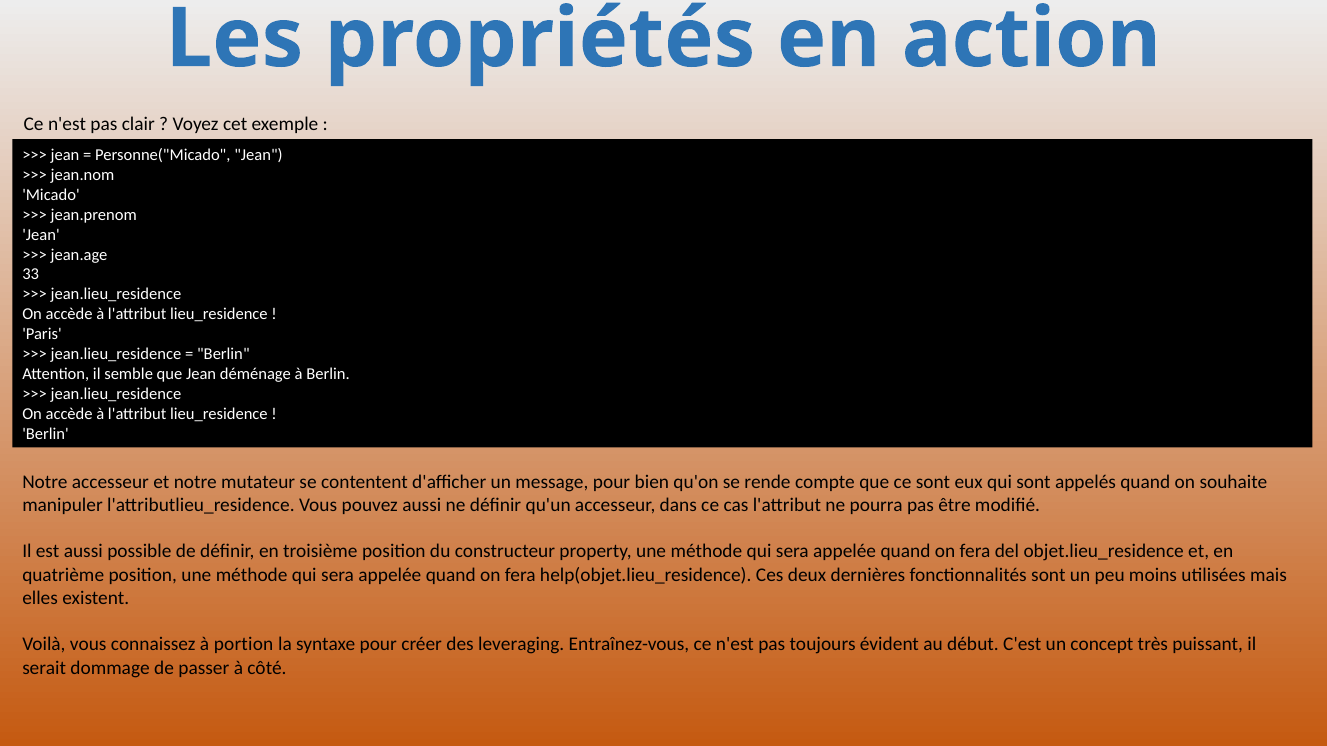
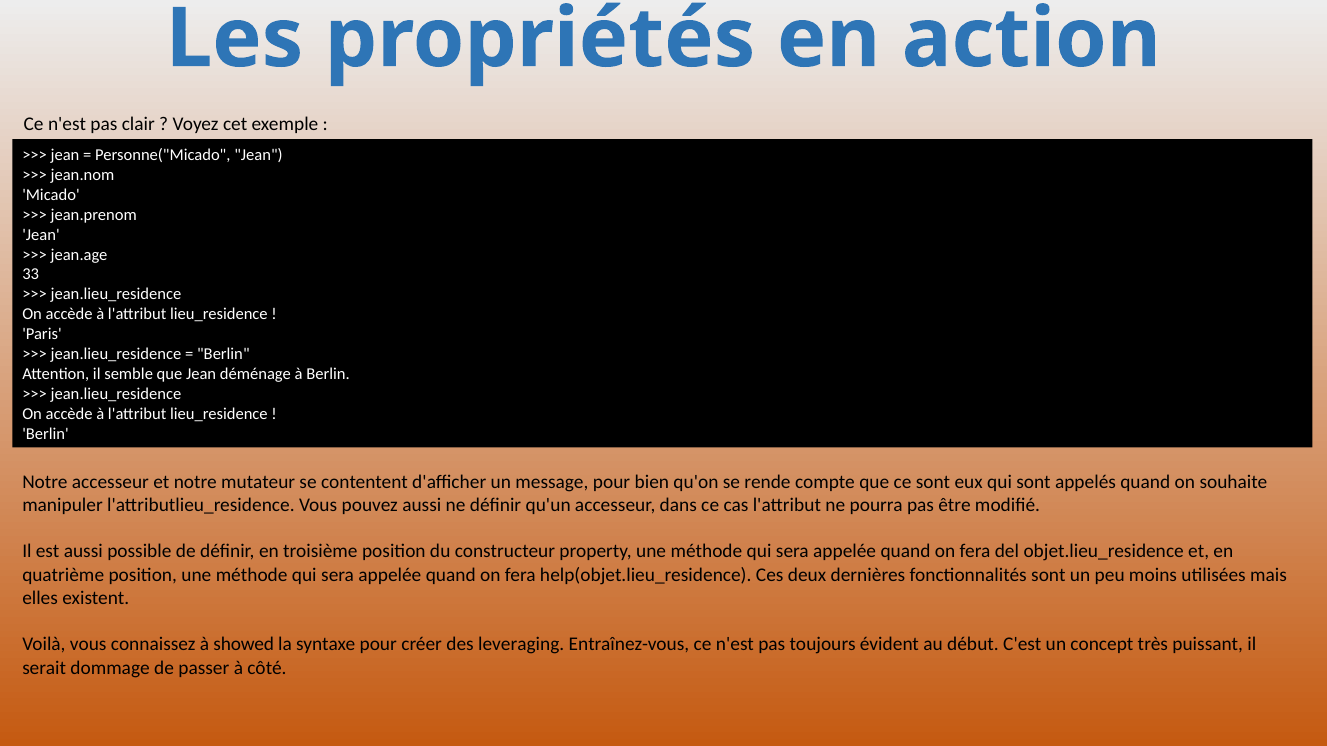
portion: portion -> showed
